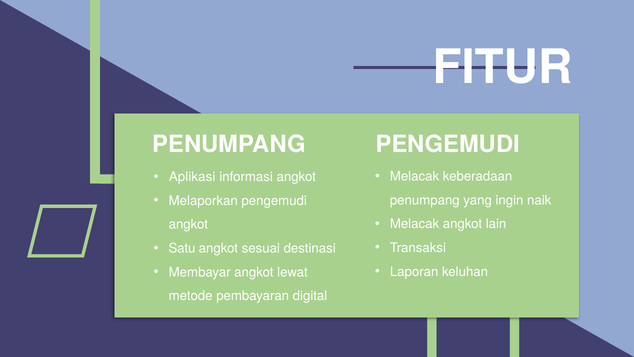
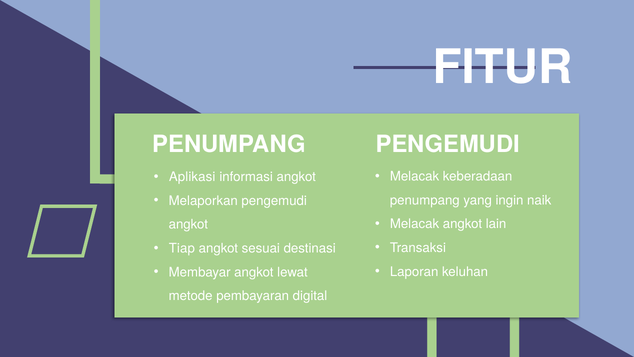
Satu: Satu -> Tiap
